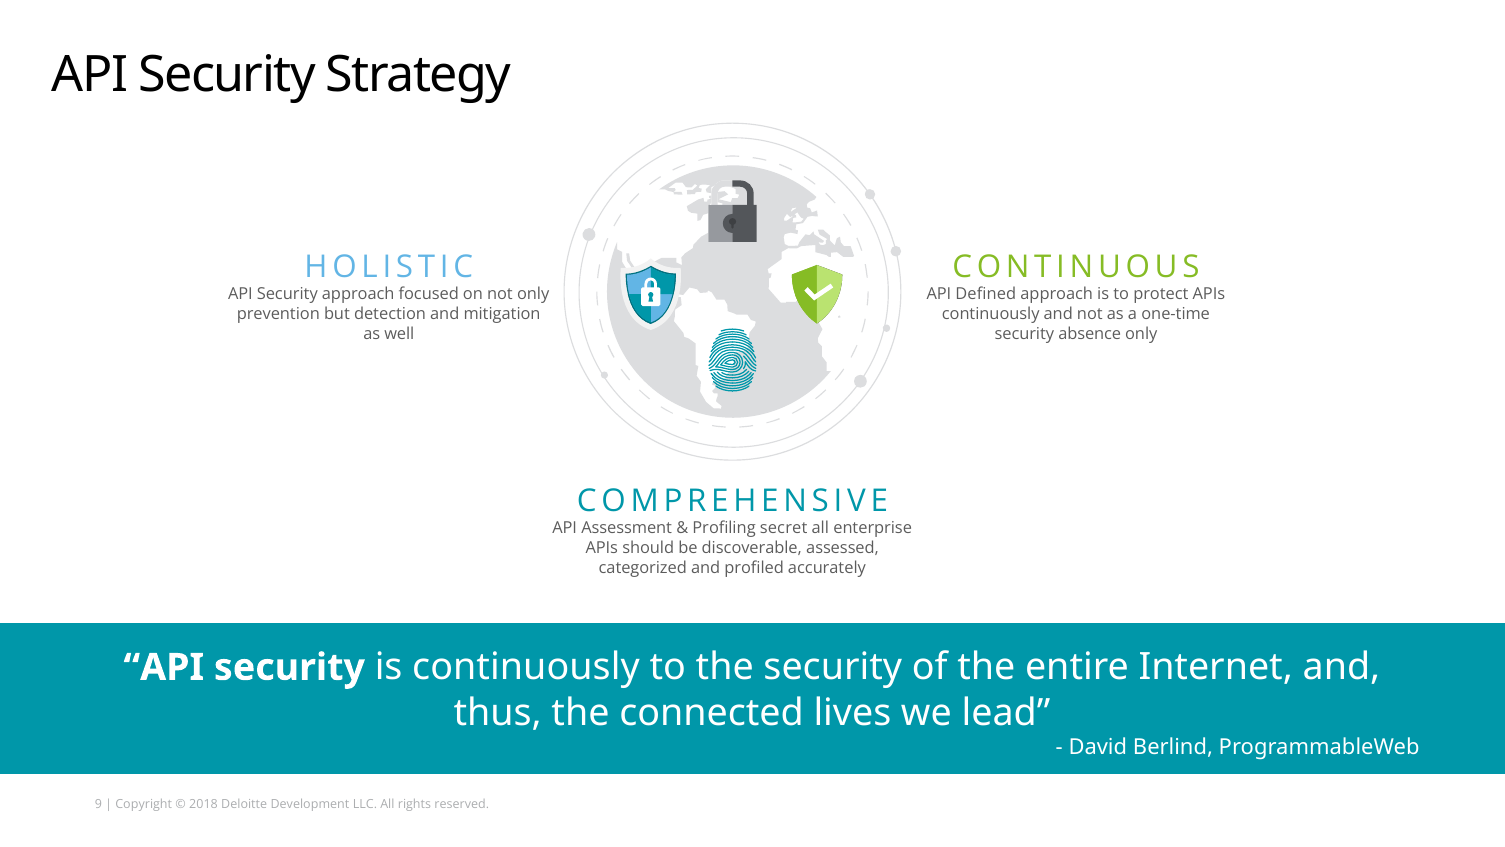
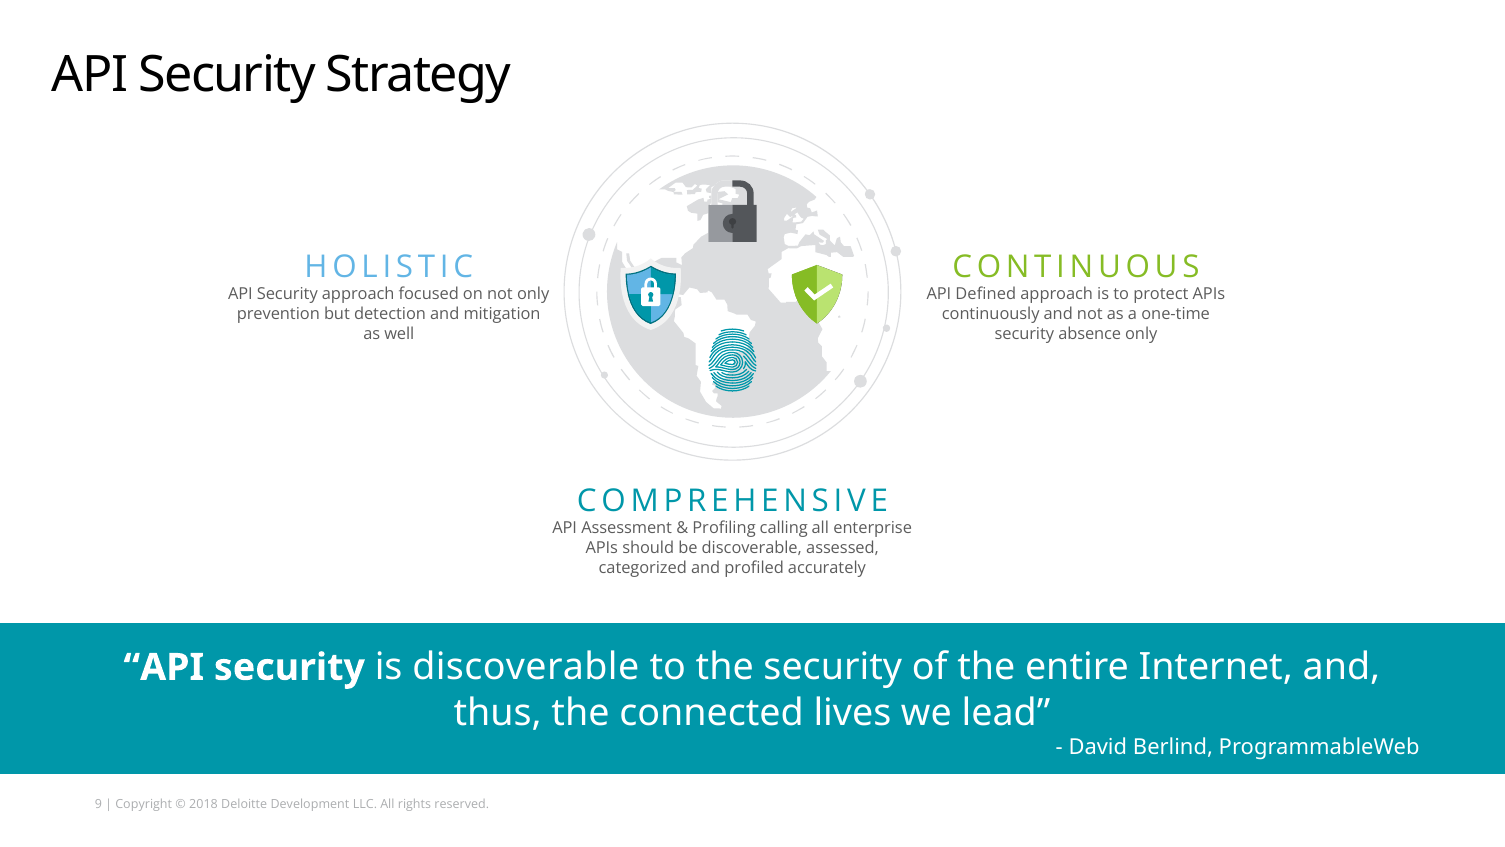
secret: secret -> calling
is continuously: continuously -> discoverable
